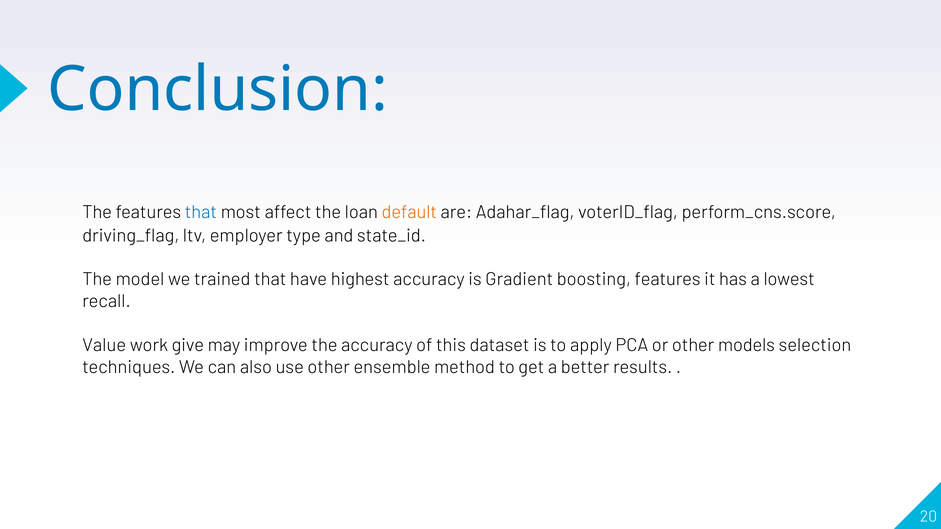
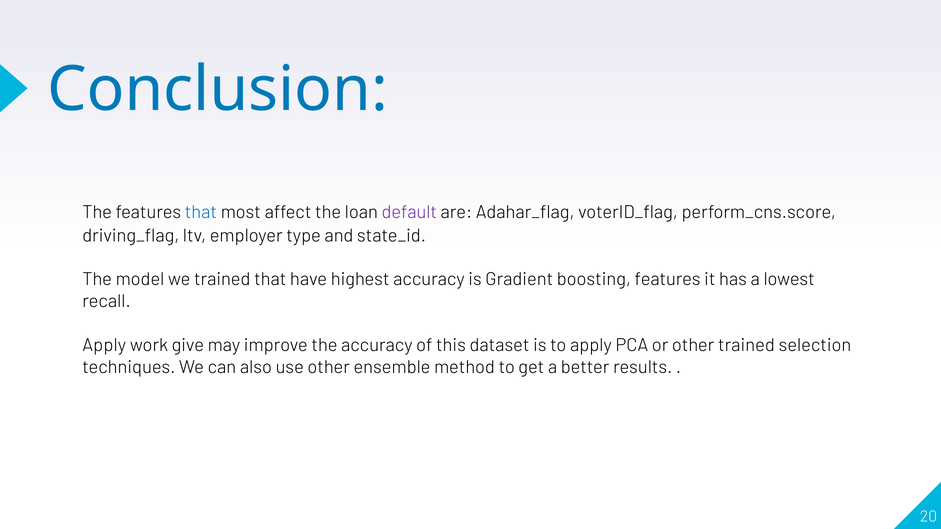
default colour: orange -> purple
Value at (104, 345): Value -> Apply
other models: models -> trained
